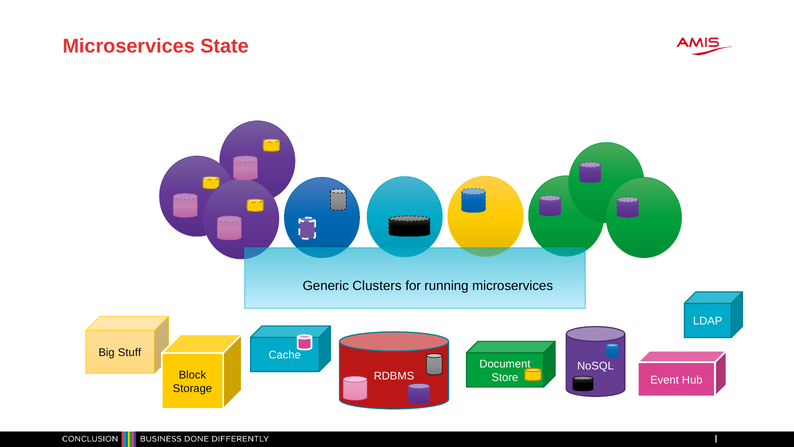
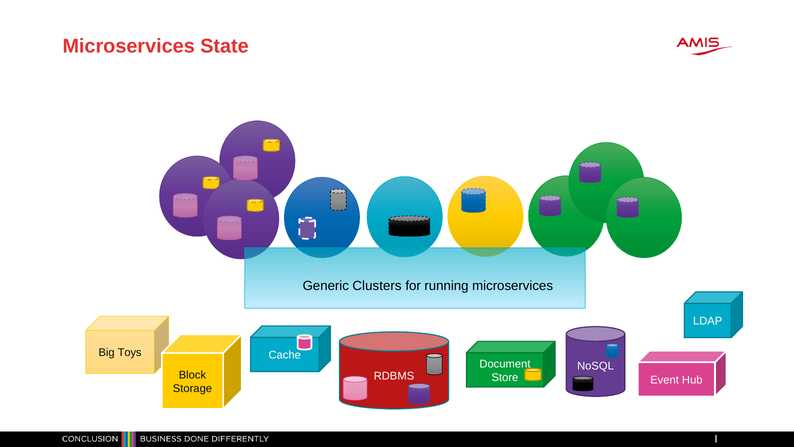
Stuff: Stuff -> Toys
